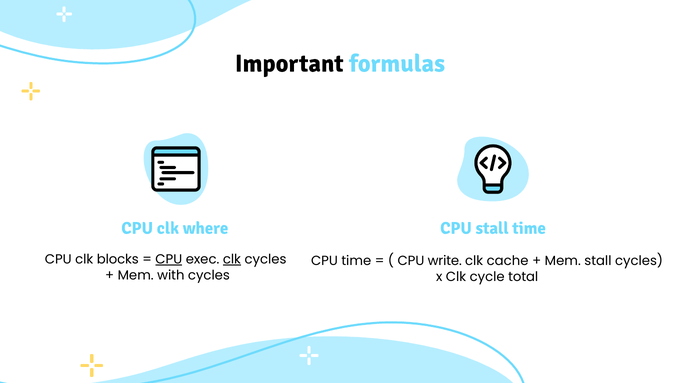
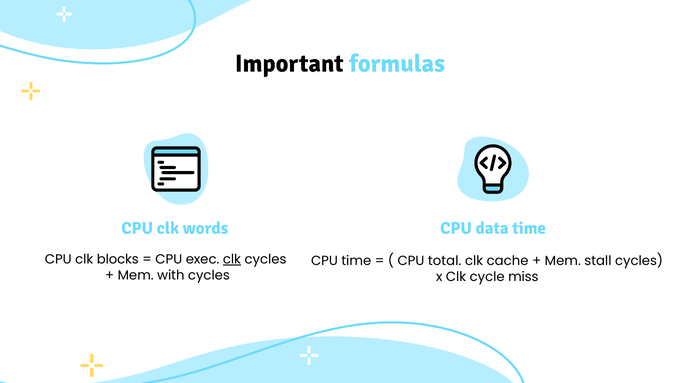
where: where -> words
CPU stall: stall -> data
CPU at (169, 259) underline: present -> none
write: write -> total
total: total -> miss
